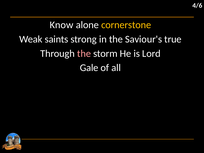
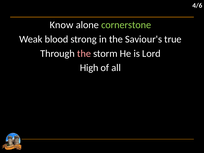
cornerstone colour: yellow -> light green
saints: saints -> blood
Gale: Gale -> High
